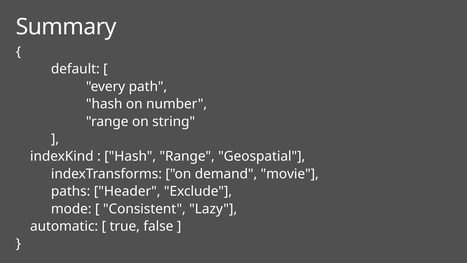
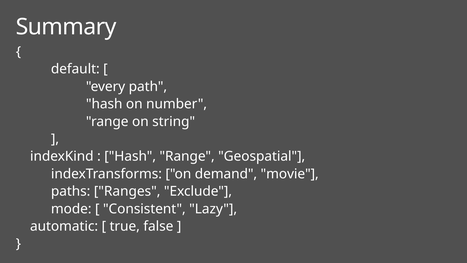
Header: Header -> Ranges
